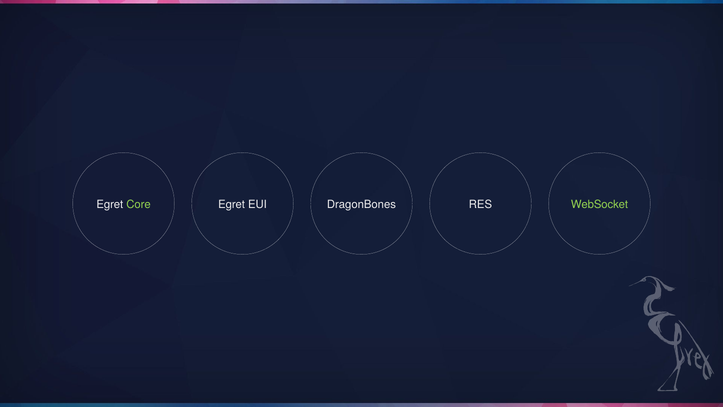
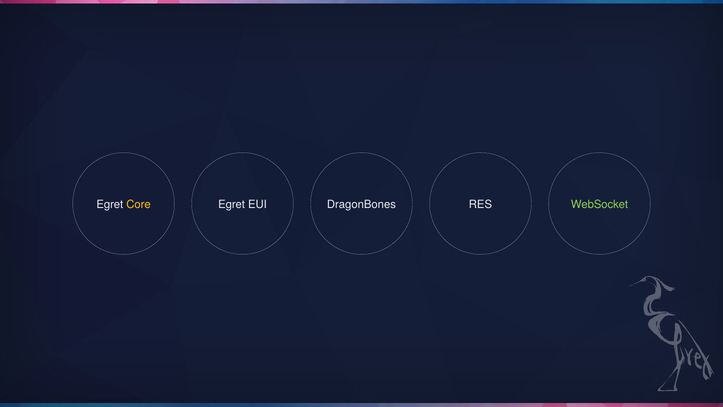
Core colour: light green -> yellow
